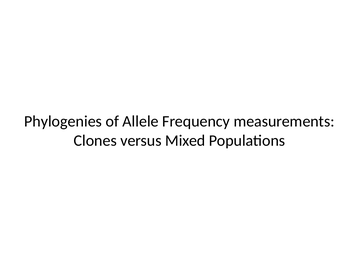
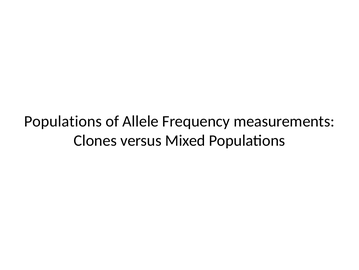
Phylogenies at (63, 121): Phylogenies -> Populations
